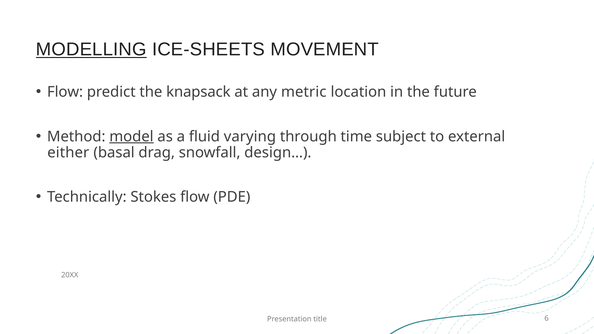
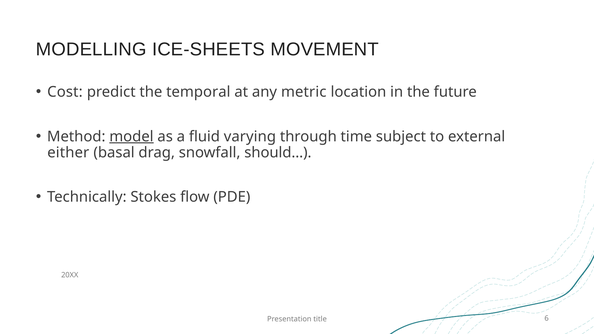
MODELLING underline: present -> none
Flow at (65, 92): Flow -> Cost
knapsack: knapsack -> temporal
design…: design… -> should…
